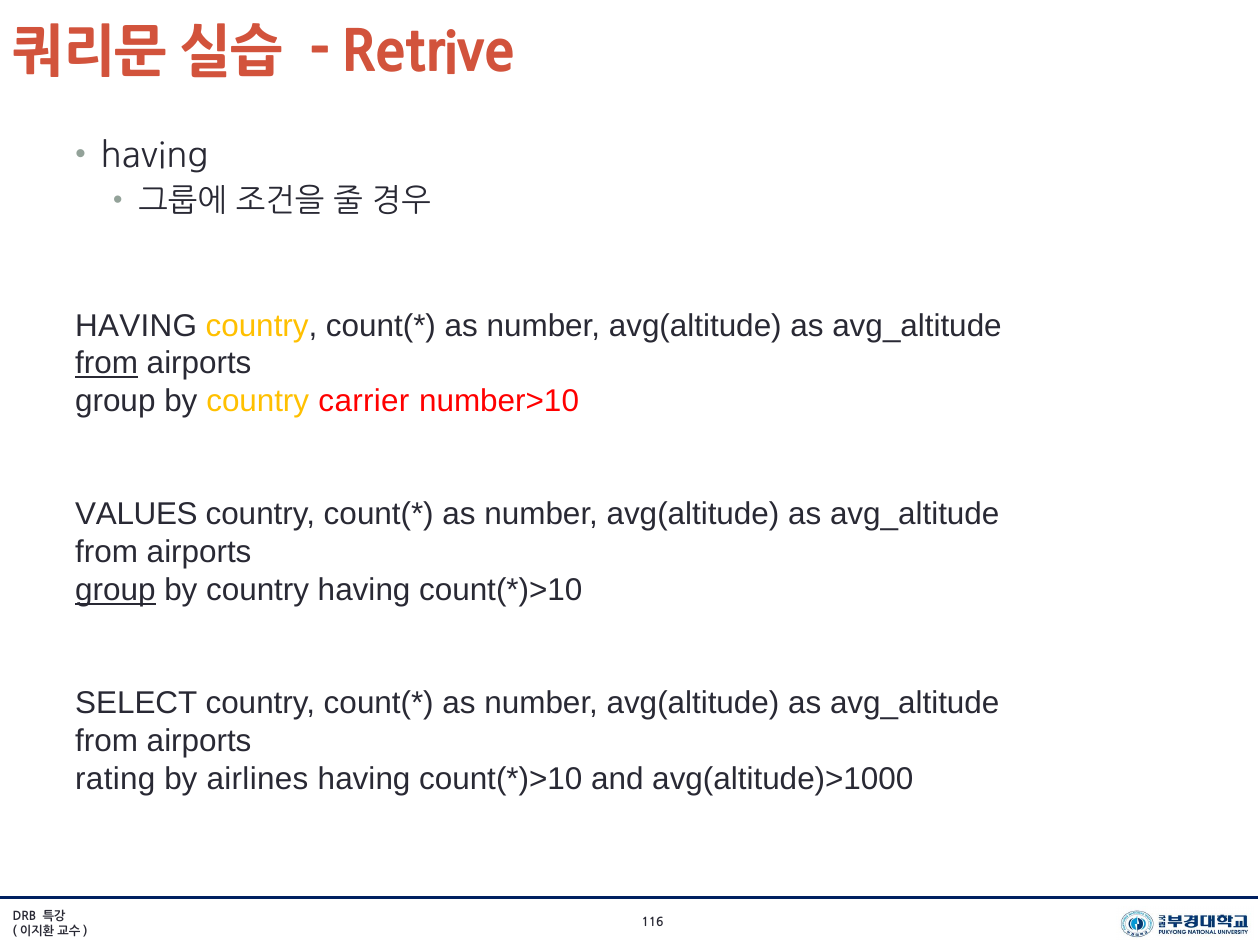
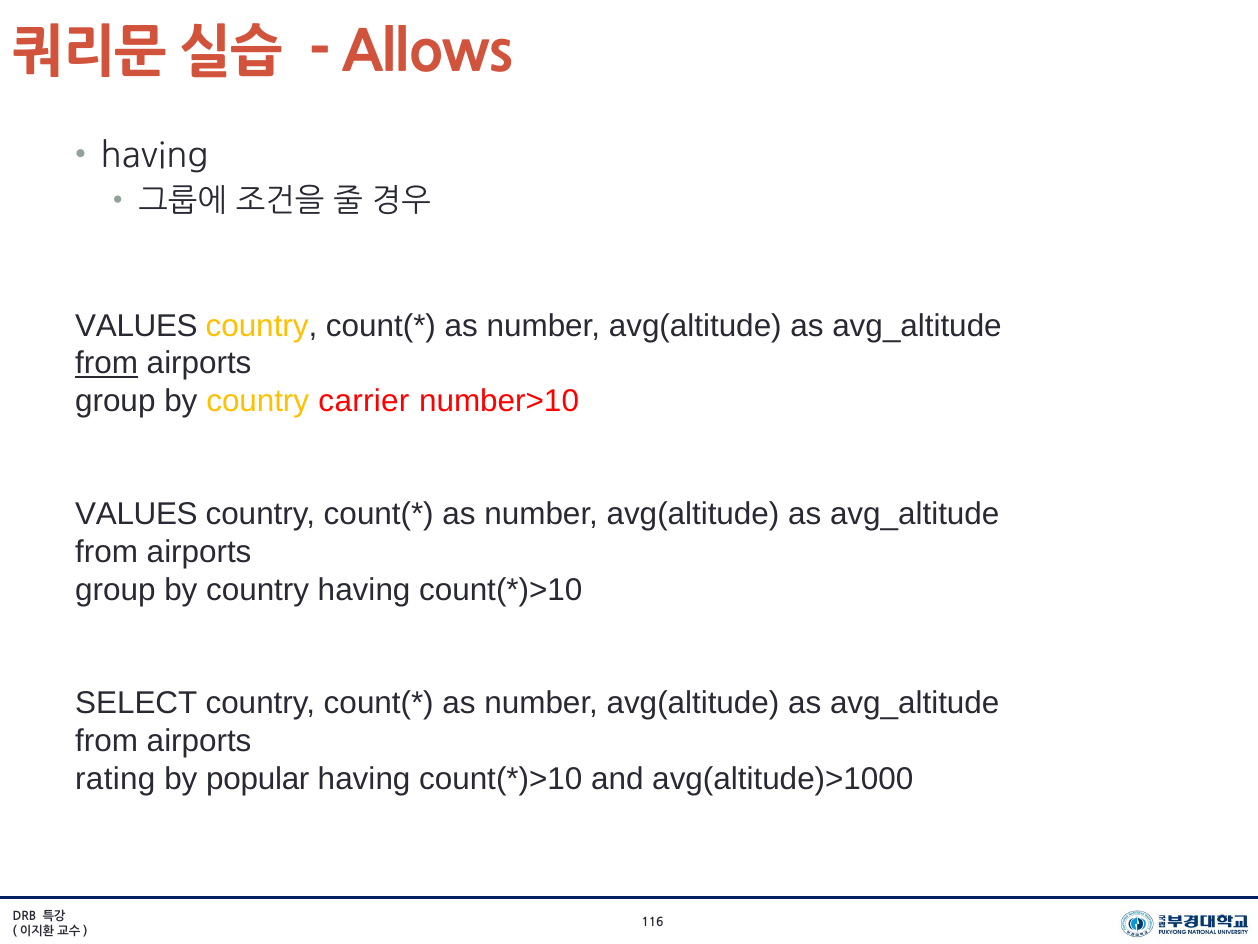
Retrive: Retrive -> Allows
HAVING at (136, 326): HAVING -> VALUES
group at (115, 590) underline: present -> none
airlines: airlines -> popular
